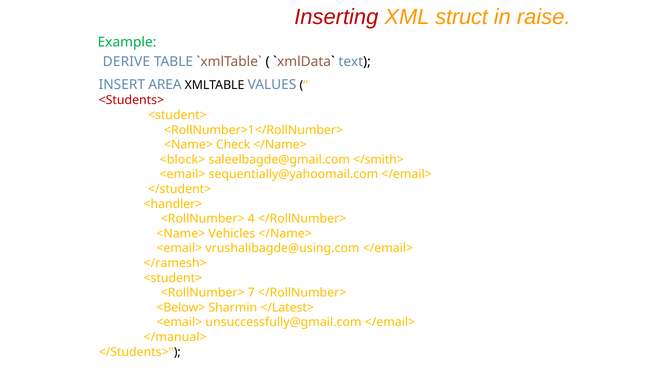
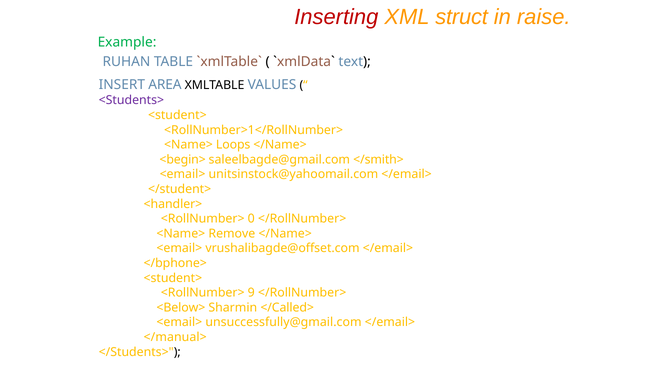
DERIVE: DERIVE -> RUHAN
<Students> colour: red -> purple
Check: Check -> Loops
<block>: <block> -> <begin>
sequentially@yahoomail.com: sequentially@yahoomail.com -> unitsinstock@yahoomail.com
4: 4 -> 0
Vehicles: Vehicles -> Remove
vrushalibagde@using.com: vrushalibagde@using.com -> vrushalibagde@offset.com
</ramesh>: </ramesh> -> </bphone>
7: 7 -> 9
</Latest>: </Latest> -> </Called>
